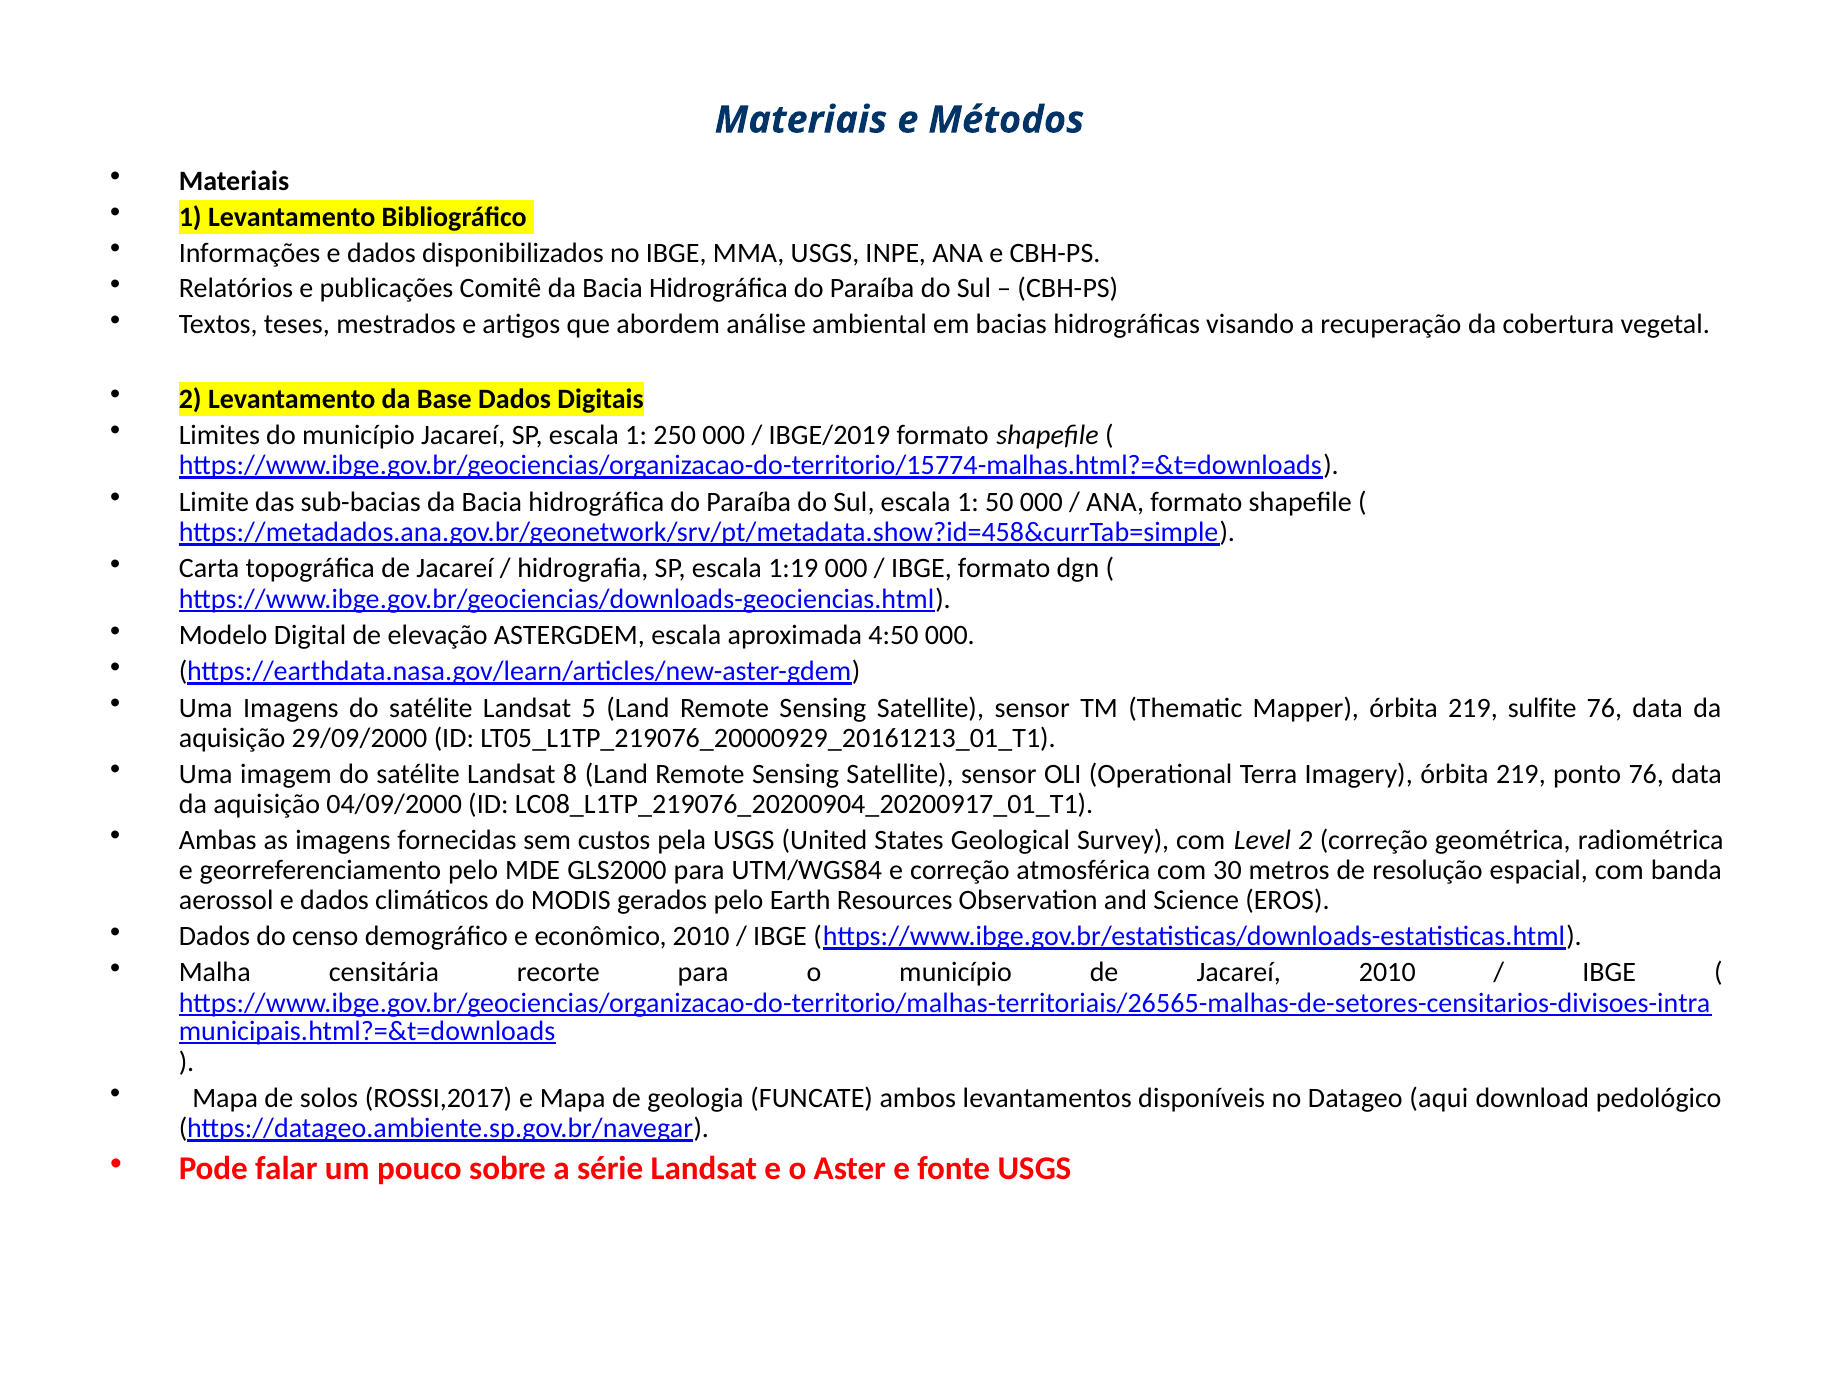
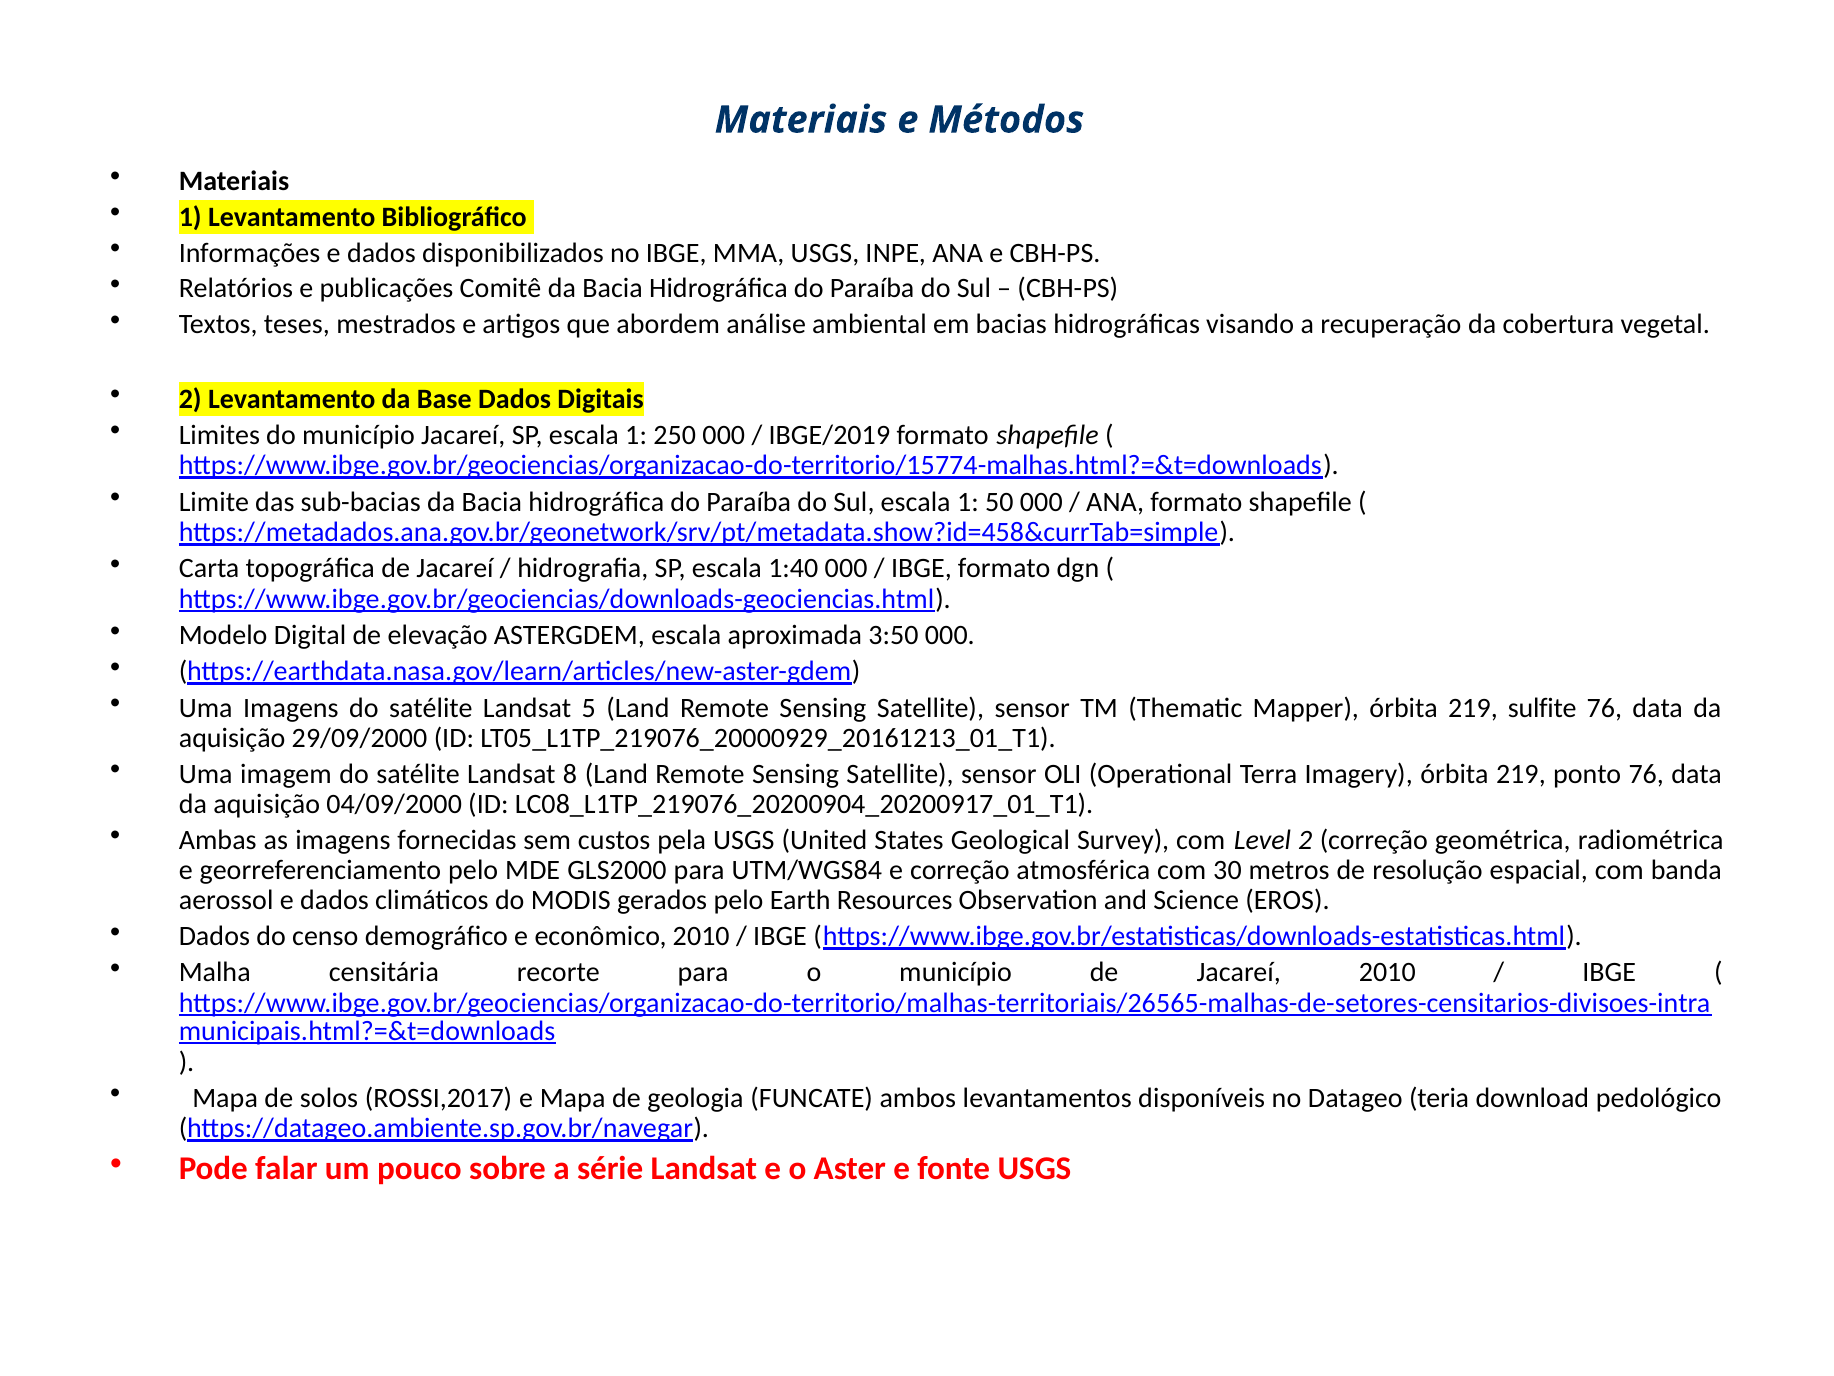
1:19: 1:19 -> 1:40
4:50: 4:50 -> 3:50
aqui: aqui -> teria
